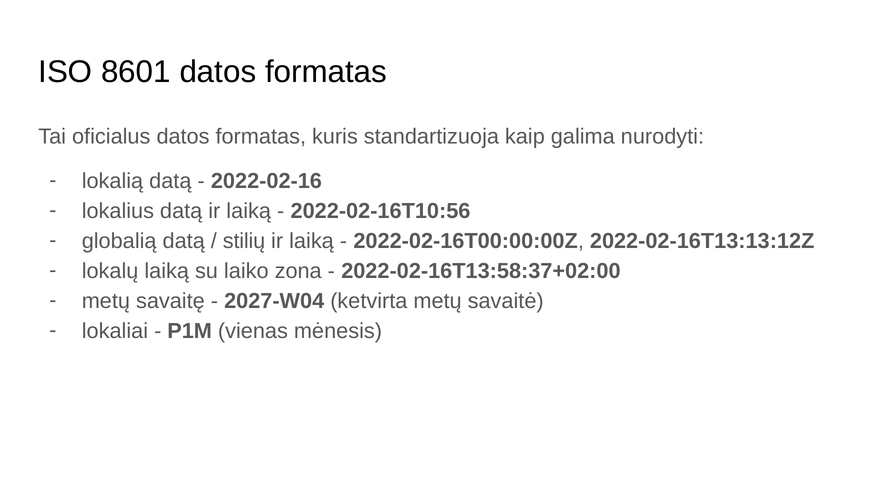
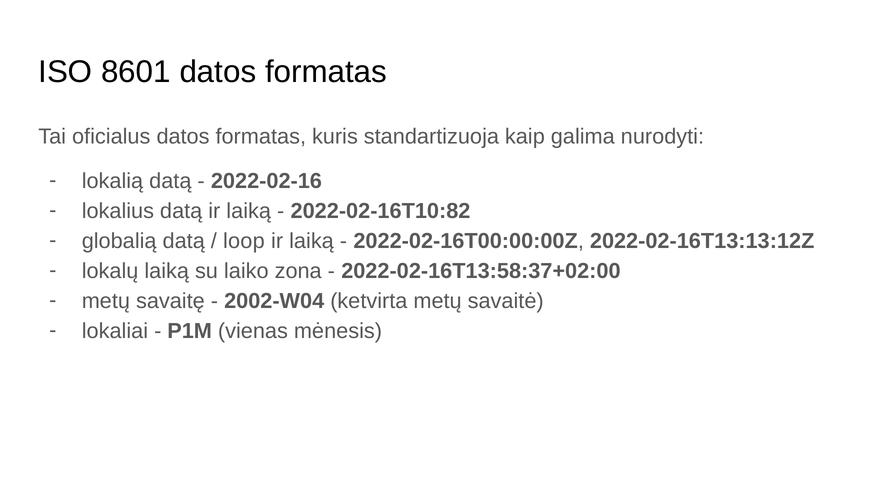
2022-02-16T10:56: 2022-02-16T10:56 -> 2022-02-16T10:82
stilių: stilių -> loop
2027-W04: 2027-W04 -> 2002-W04
